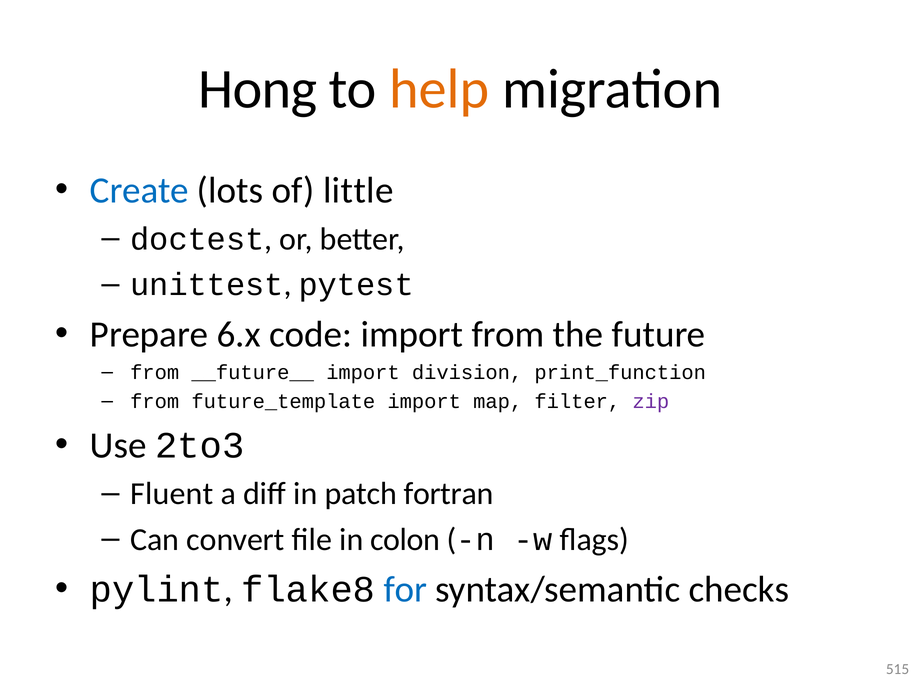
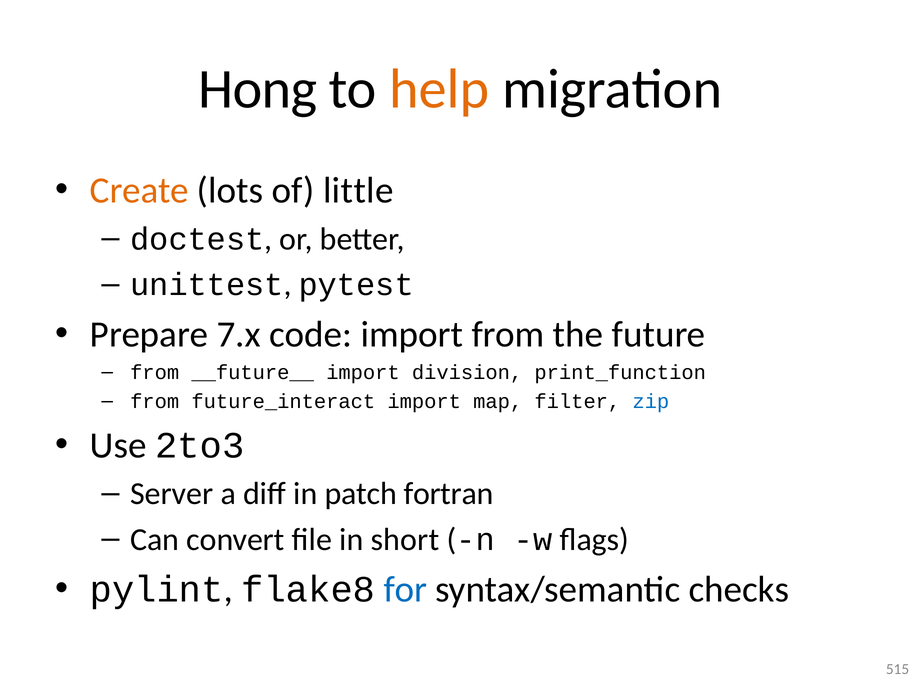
Create colour: blue -> orange
6.x: 6.x -> 7.x
future_template: future_template -> future_interact
zip colour: purple -> blue
Fluent: Fluent -> Server
colon: colon -> short
